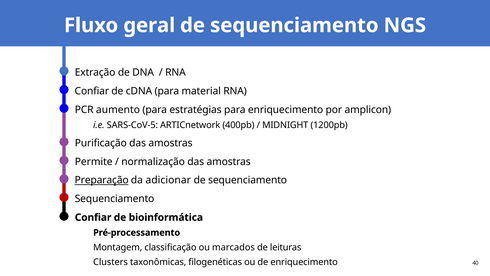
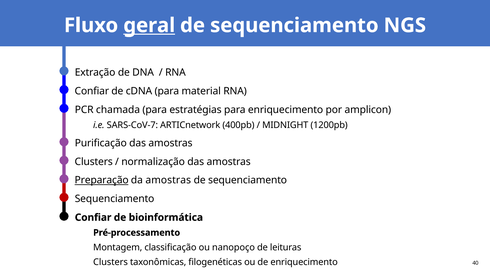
geral underline: none -> present
aumento: aumento -> chamada
SARS-CoV-5: SARS-CoV-5 -> SARS-CoV-7
Permite at (94, 161): Permite -> Clusters
da adicionar: adicionar -> amostras
marcados: marcados -> nanopoço
